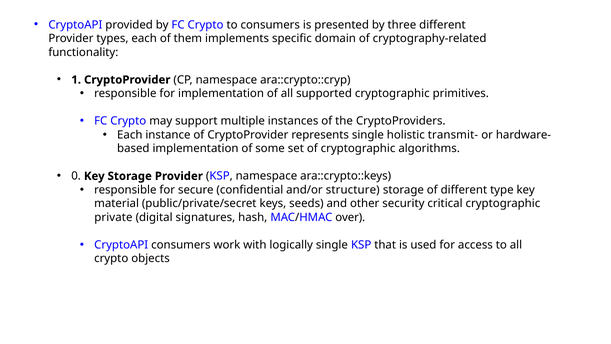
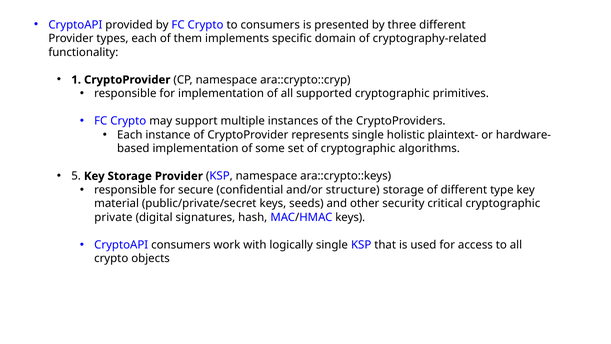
transmit-: transmit- -> plaintext-
0: 0 -> 5
MAC/HMAC over: over -> keys
